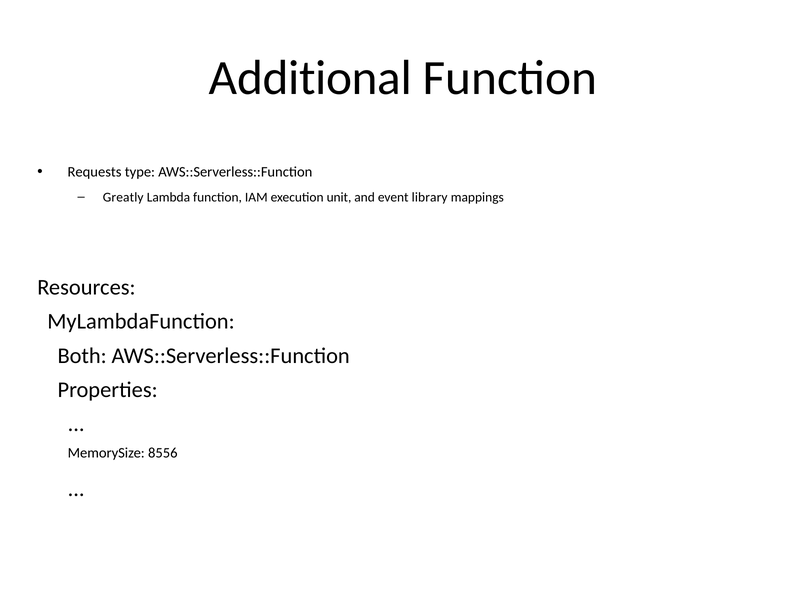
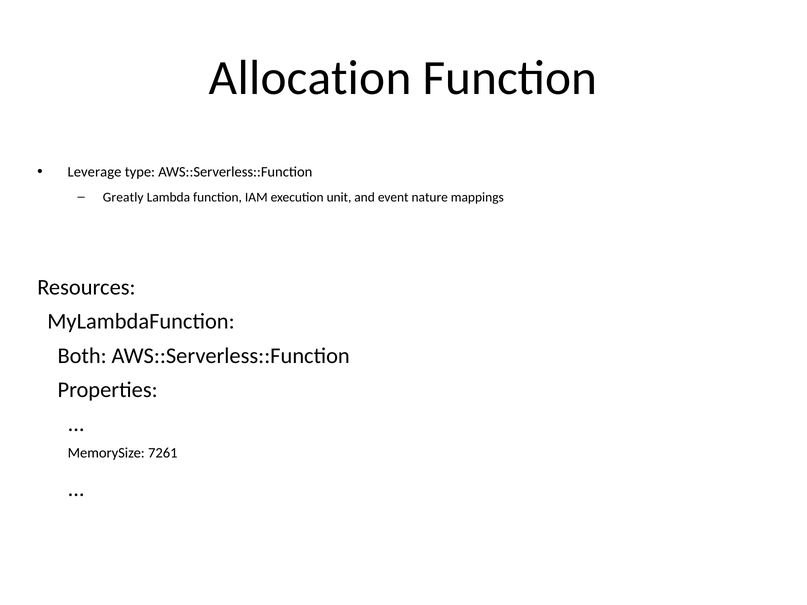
Additional: Additional -> Allocation
Requests: Requests -> Leverage
library: library -> nature
8556: 8556 -> 7261
